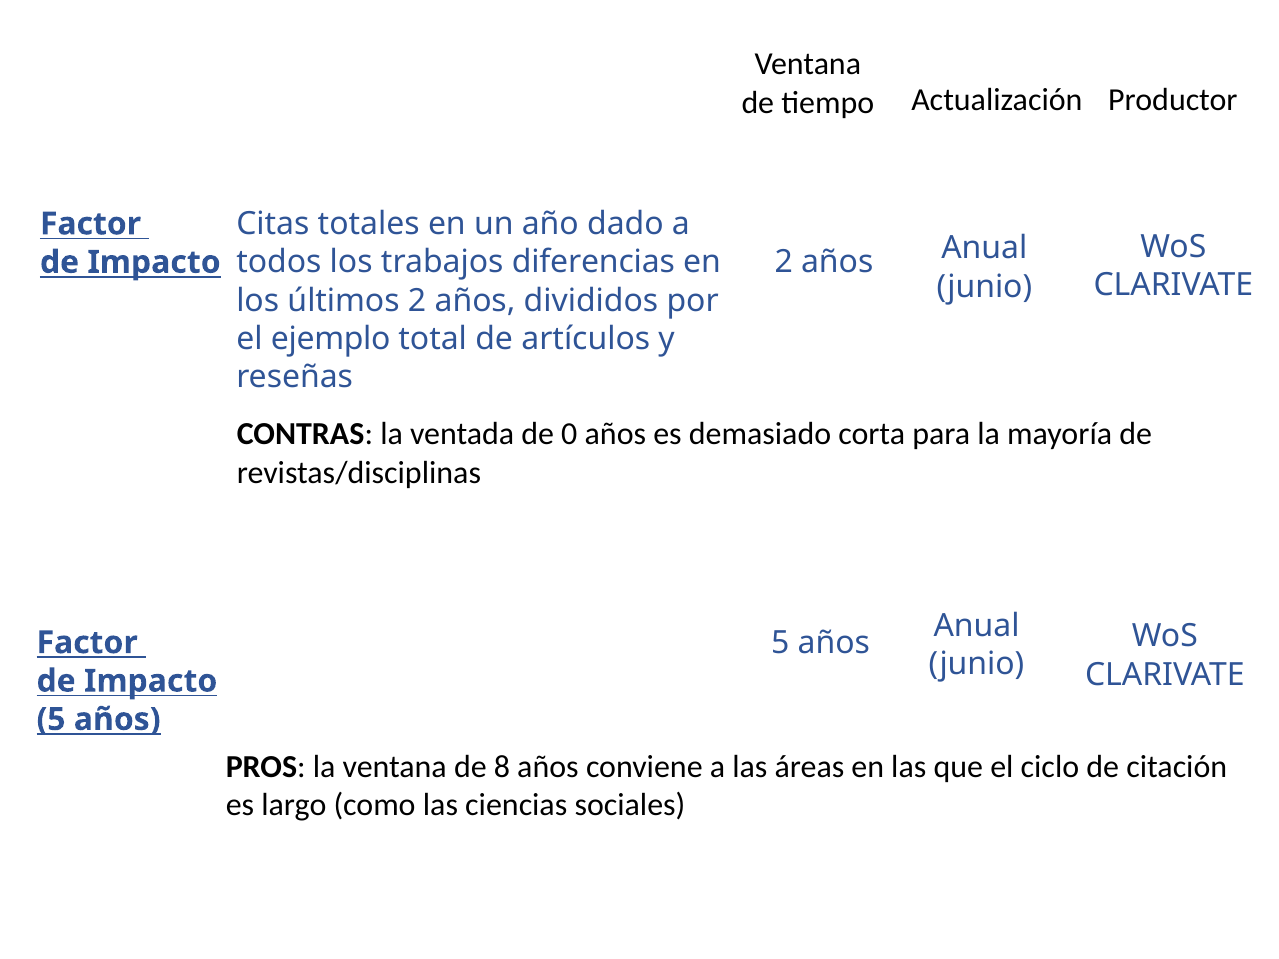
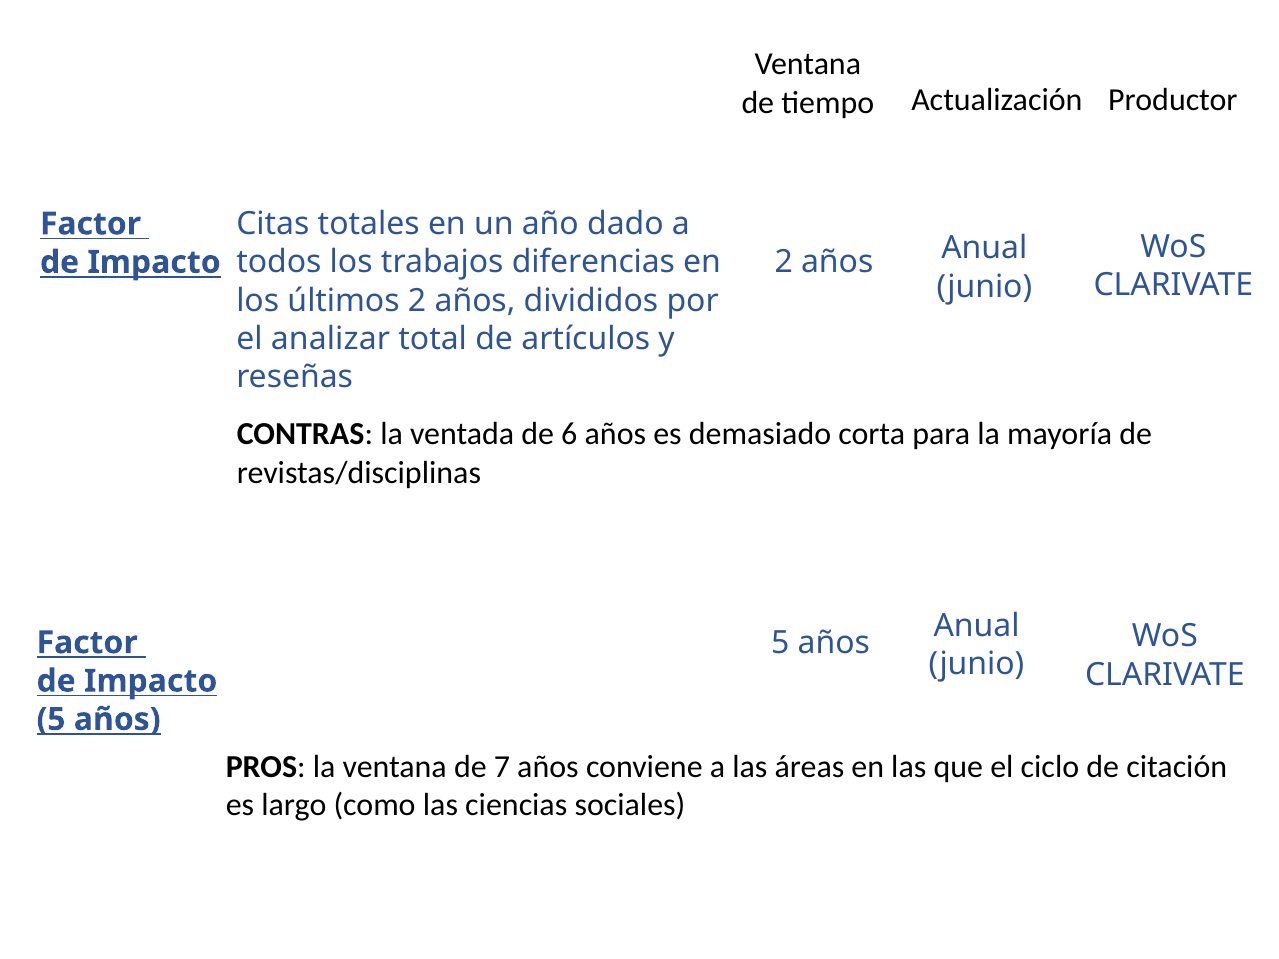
ejemplo: ejemplo -> analizar
0: 0 -> 6
8: 8 -> 7
